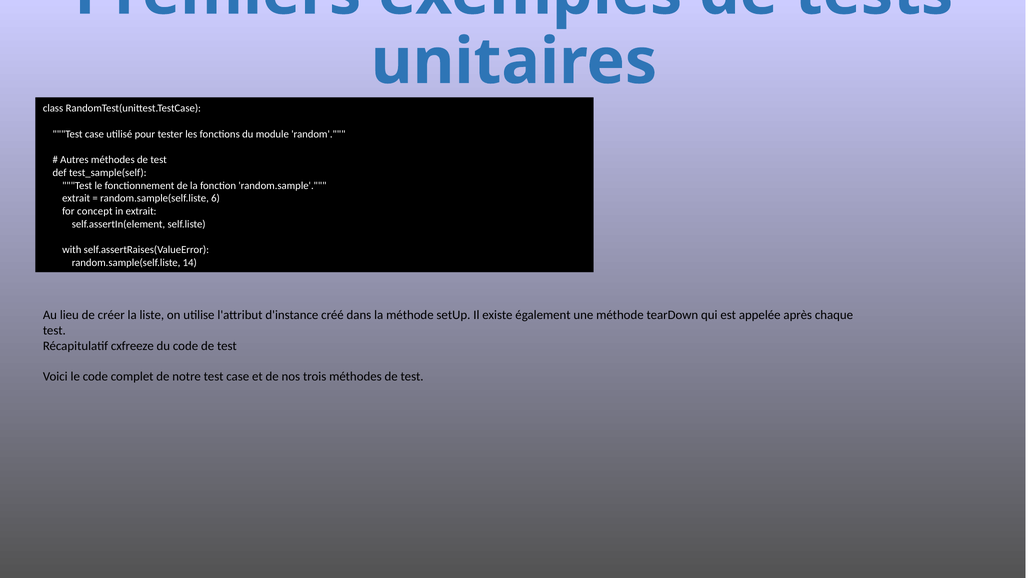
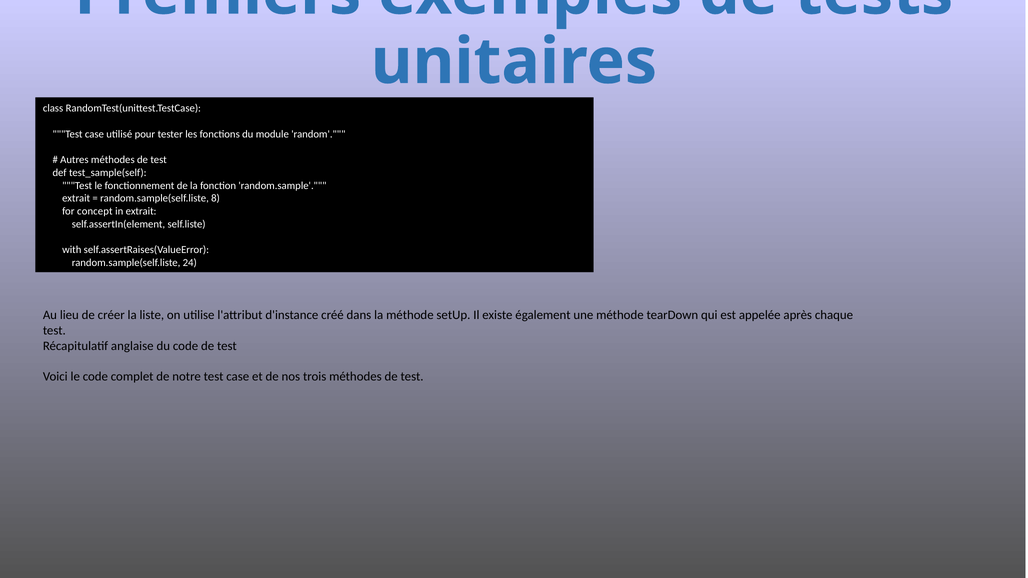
6: 6 -> 8
14: 14 -> 24
cxfreeze: cxfreeze -> anglaise
